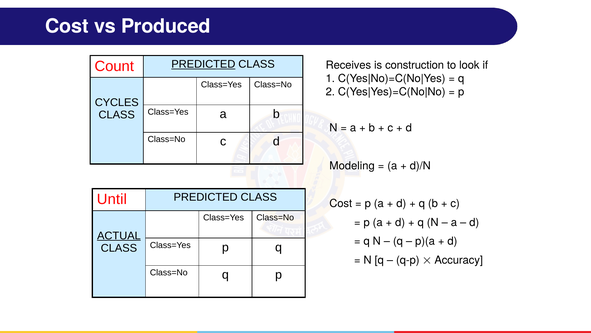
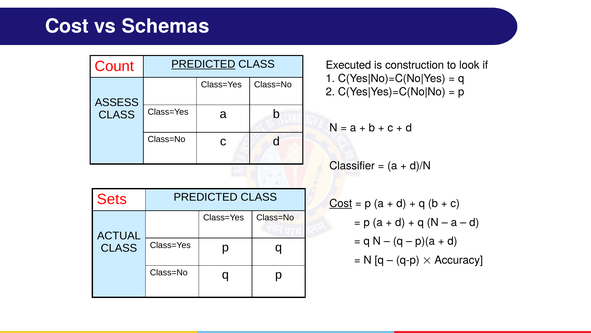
Produced: Produced -> Schemas
Receives: Receives -> Executed
CYCLES: CYCLES -> ASSESS
Modeling: Modeling -> Classifier
Until: Until -> Sets
Cost at (341, 203) underline: none -> present
ACTUAL underline: present -> none
